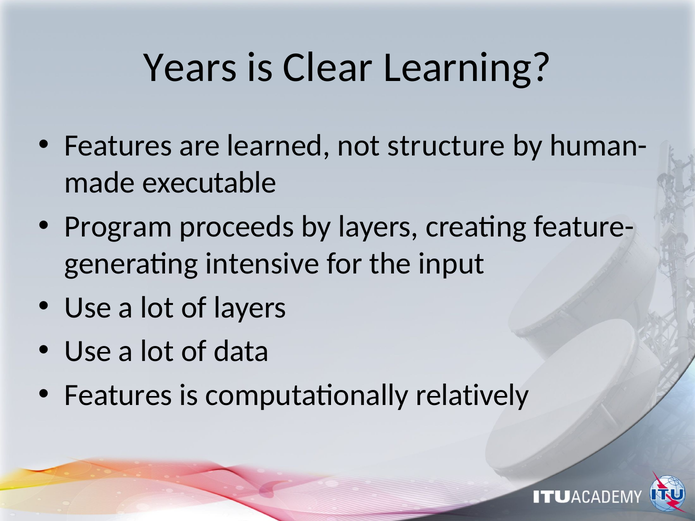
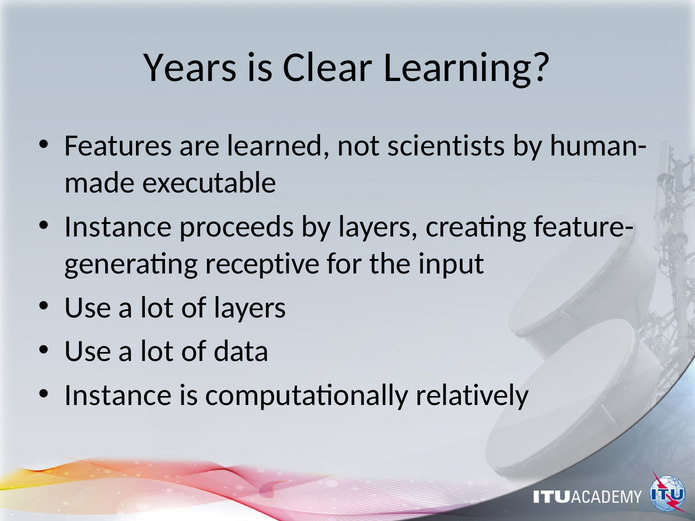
structure: structure -> scientists
Program at (118, 227): Program -> Instance
intensive: intensive -> receptive
Features at (118, 395): Features -> Instance
